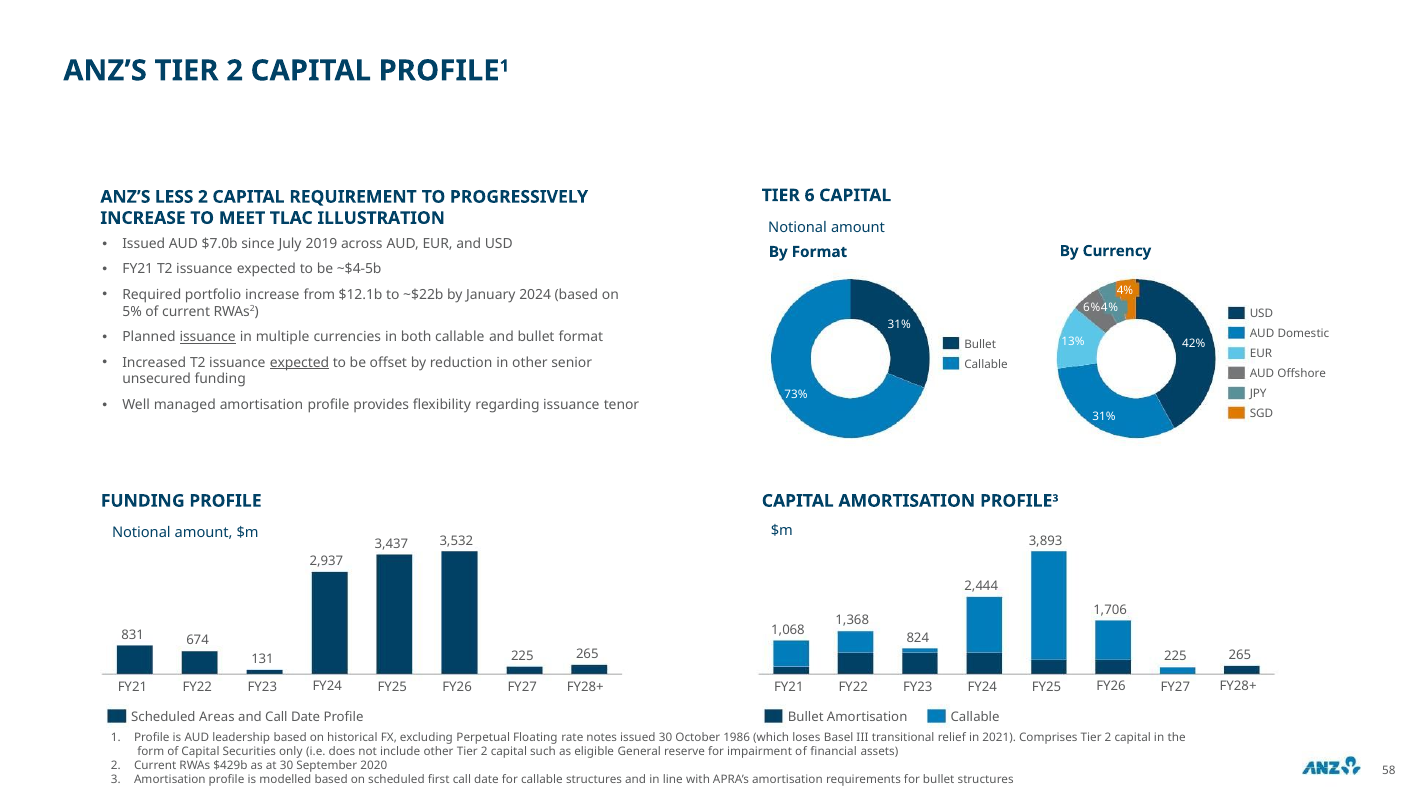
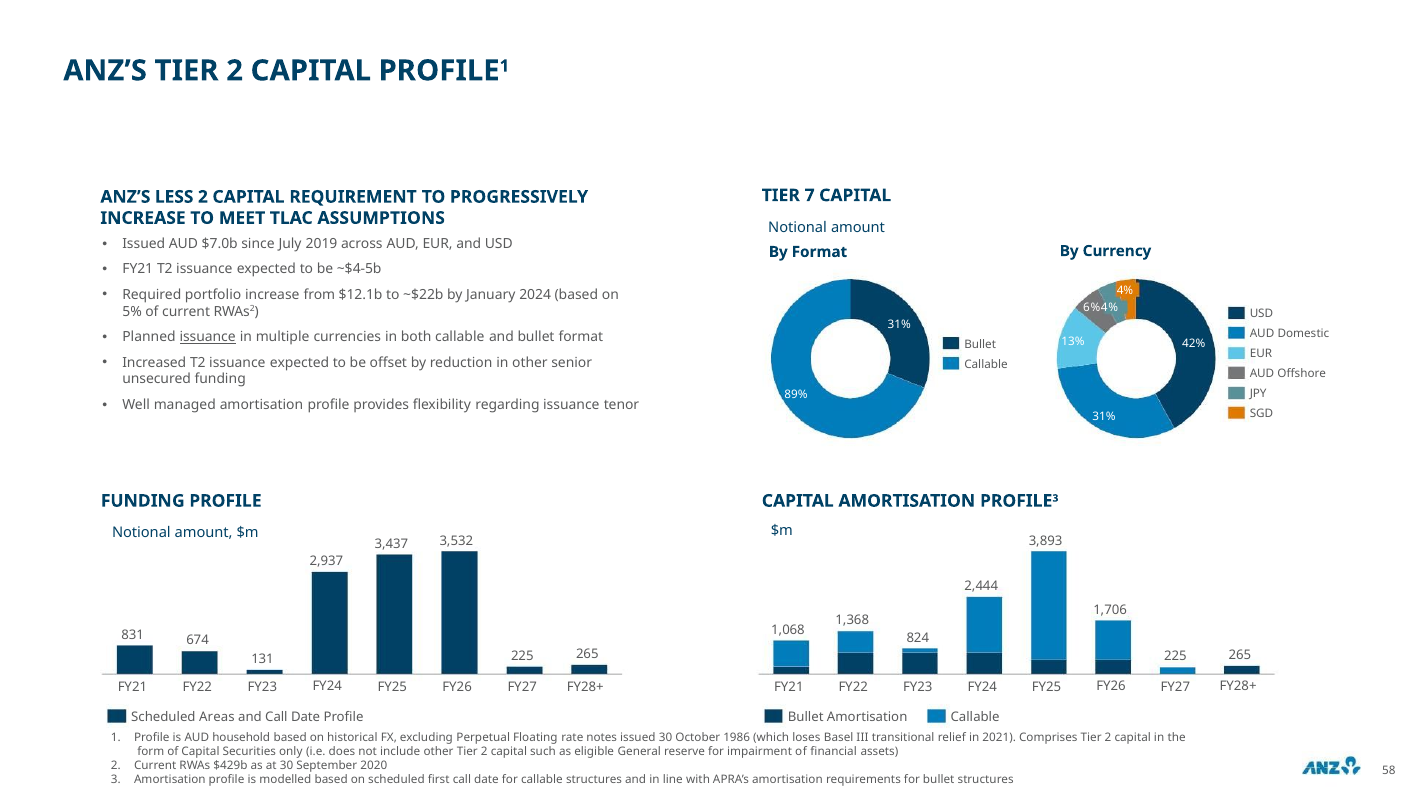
6: 6 -> 7
ILLUSTRATION: ILLUSTRATION -> ASSUMPTIONS
expected at (300, 362) underline: present -> none
73%: 73% -> 89%
leadership: leadership -> household
